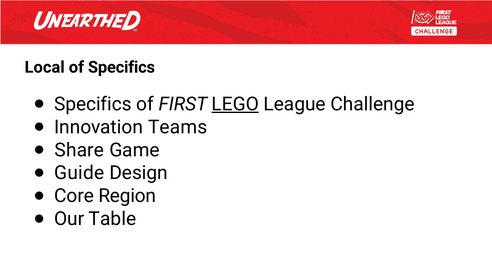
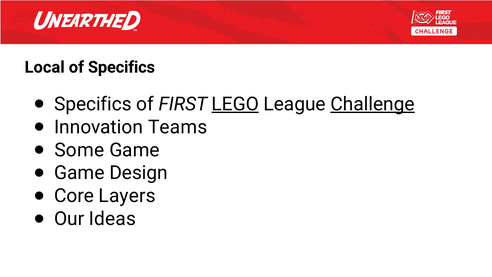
Challenge underline: none -> present
Share: Share -> Some
Guide at (79, 173): Guide -> Game
Region: Region -> Layers
Table: Table -> Ideas
